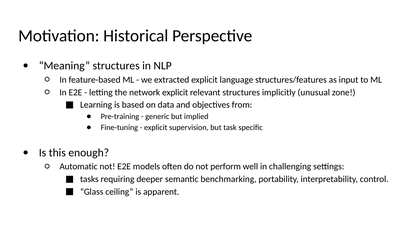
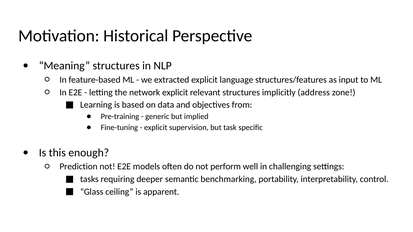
unusual: unusual -> address
Automatic: Automatic -> Prediction
